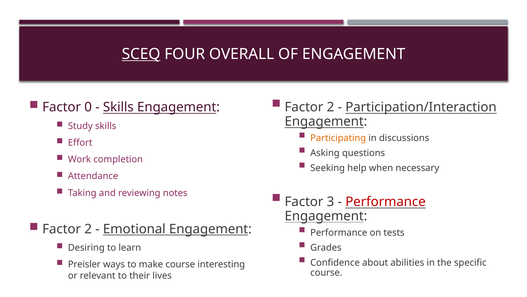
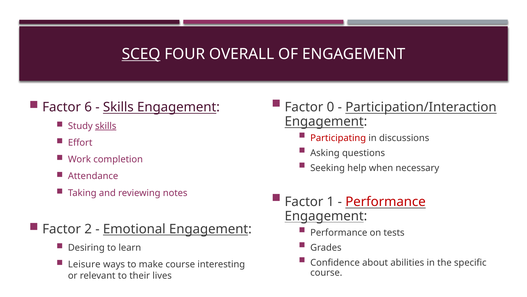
2 at (330, 107): 2 -> 0
0: 0 -> 6
skills at (106, 126) underline: none -> present
Participating colour: orange -> red
3: 3 -> 1
Preisler: Preisler -> Leisure
